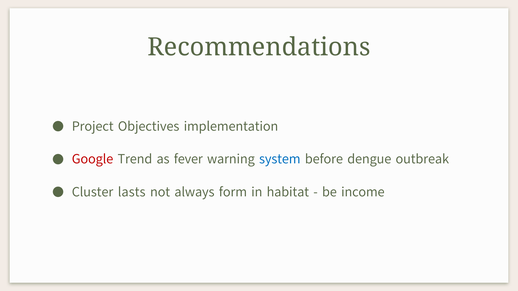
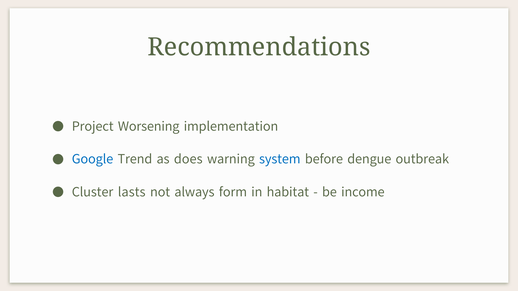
Objectives: Objectives -> Worsening
Google colour: red -> blue
fever: fever -> does
